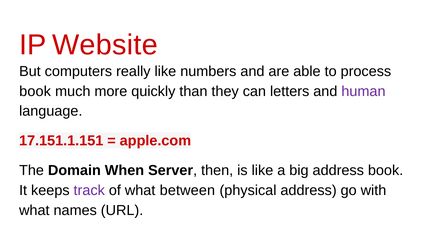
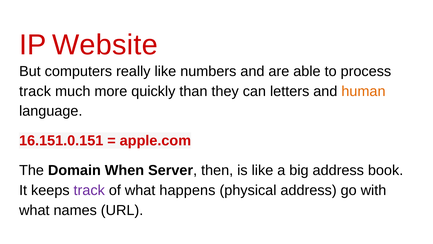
book at (35, 91): book -> track
human colour: purple -> orange
17.151.1.151: 17.151.1.151 -> 16.151.0.151
between: between -> happens
